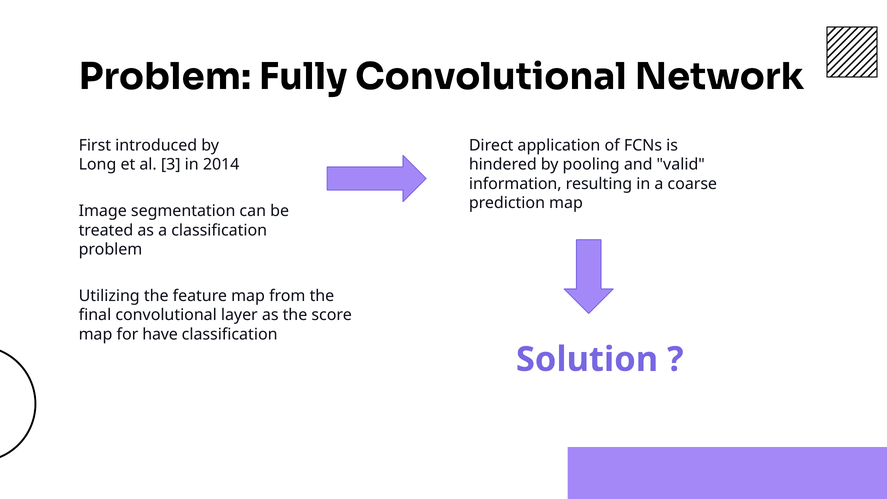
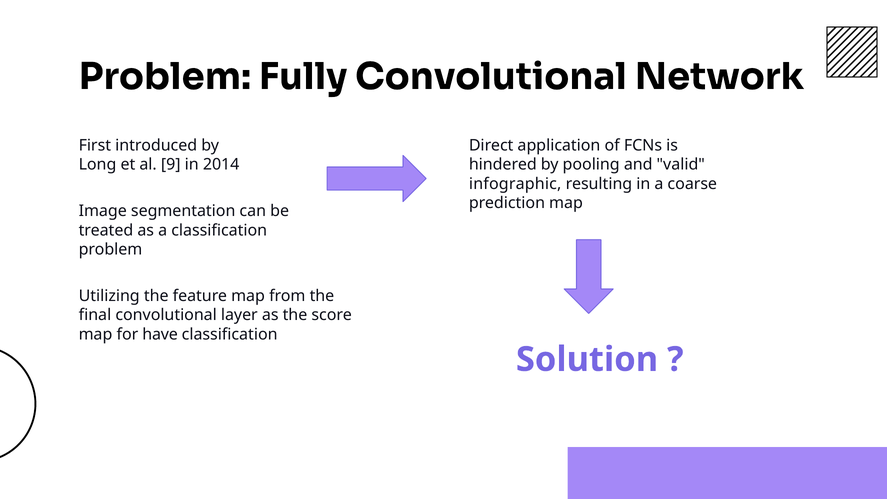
3: 3 -> 9
information: information -> infographic
